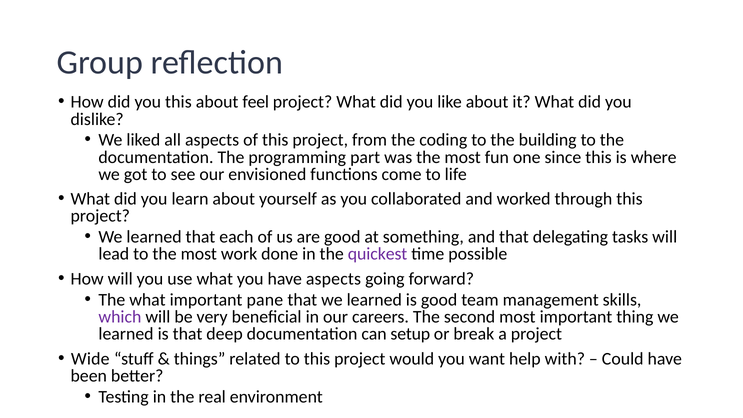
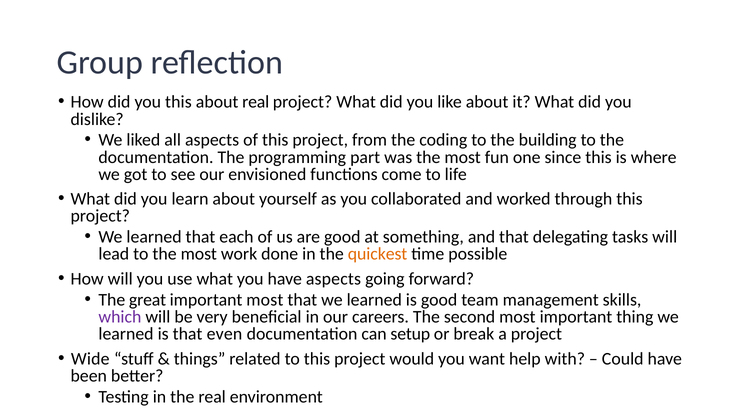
about feel: feel -> real
quickest colour: purple -> orange
The what: what -> great
important pane: pane -> most
deep: deep -> even
